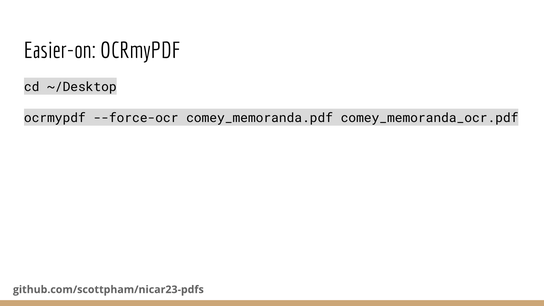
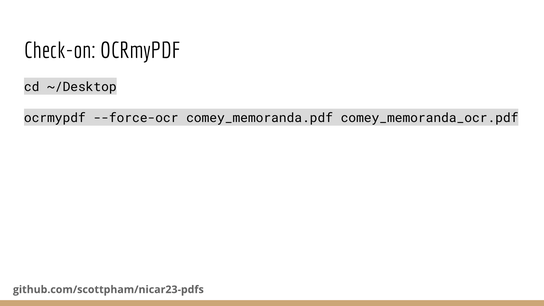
Easier-on: Easier-on -> Check-on
